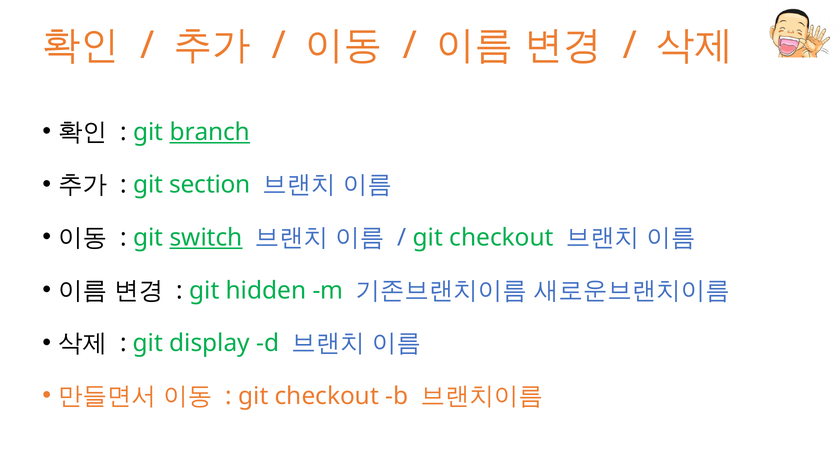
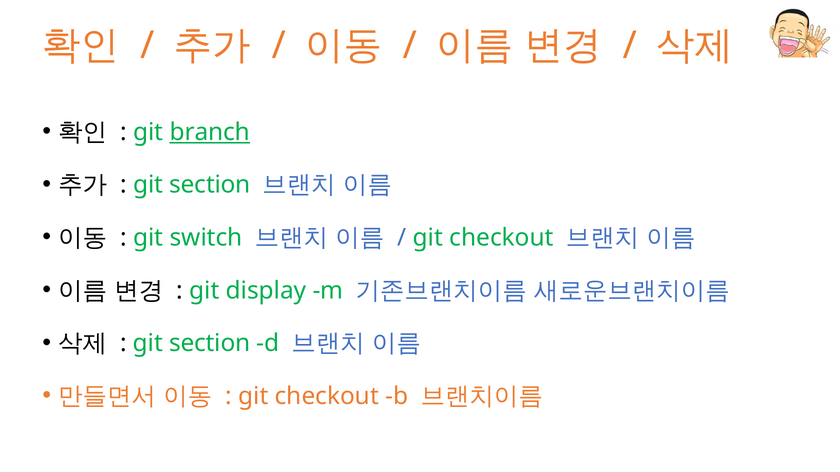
switch underline: present -> none
hidden: hidden -> display
display at (210, 344): display -> section
